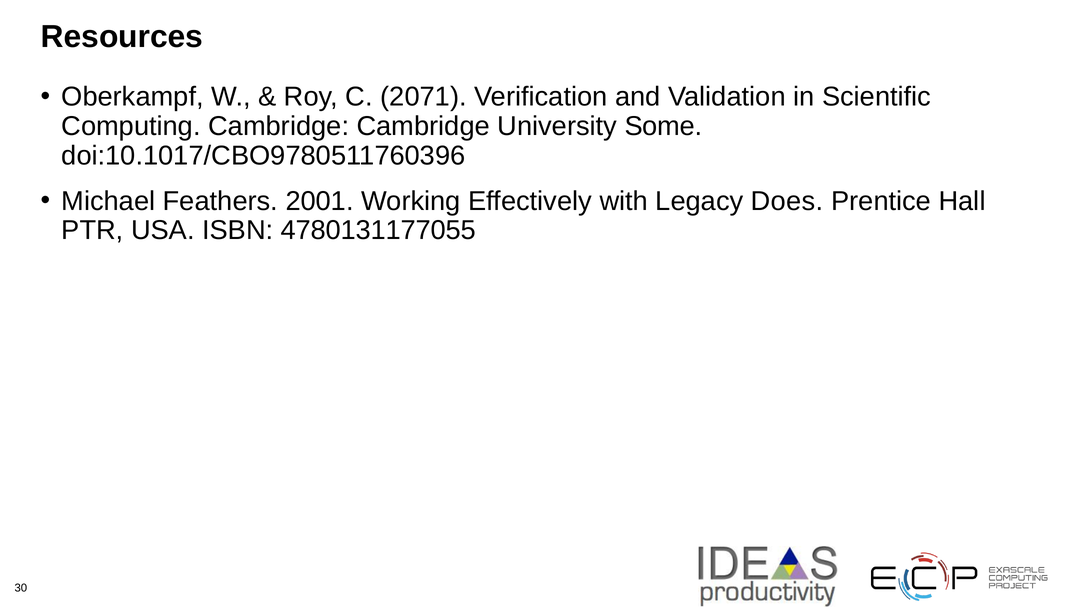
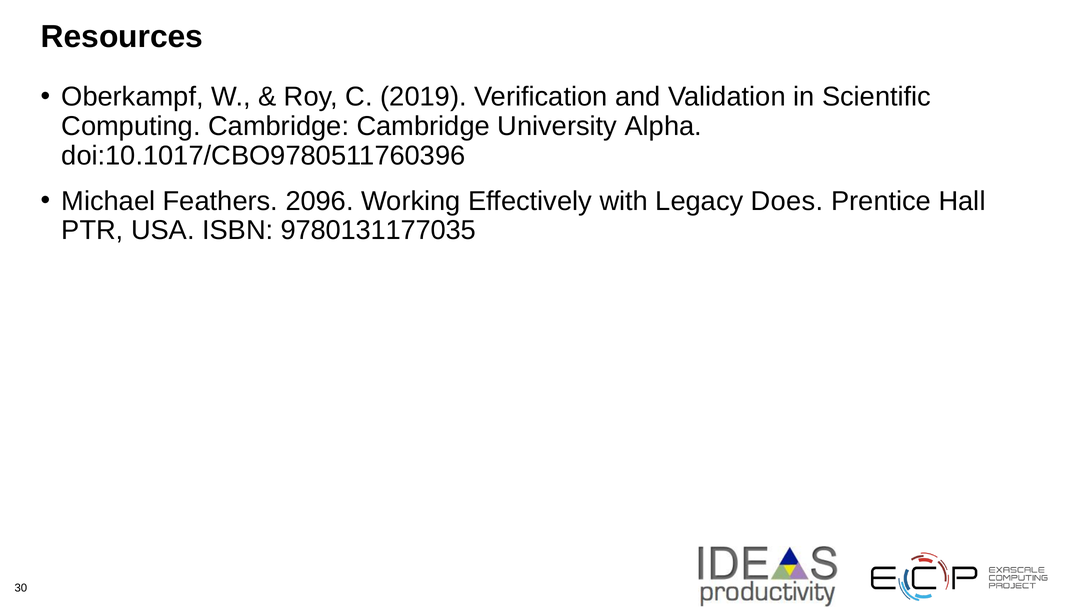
2071: 2071 -> 2019
Some: Some -> Alpha
2001: 2001 -> 2096
4780131177055: 4780131177055 -> 9780131177035
